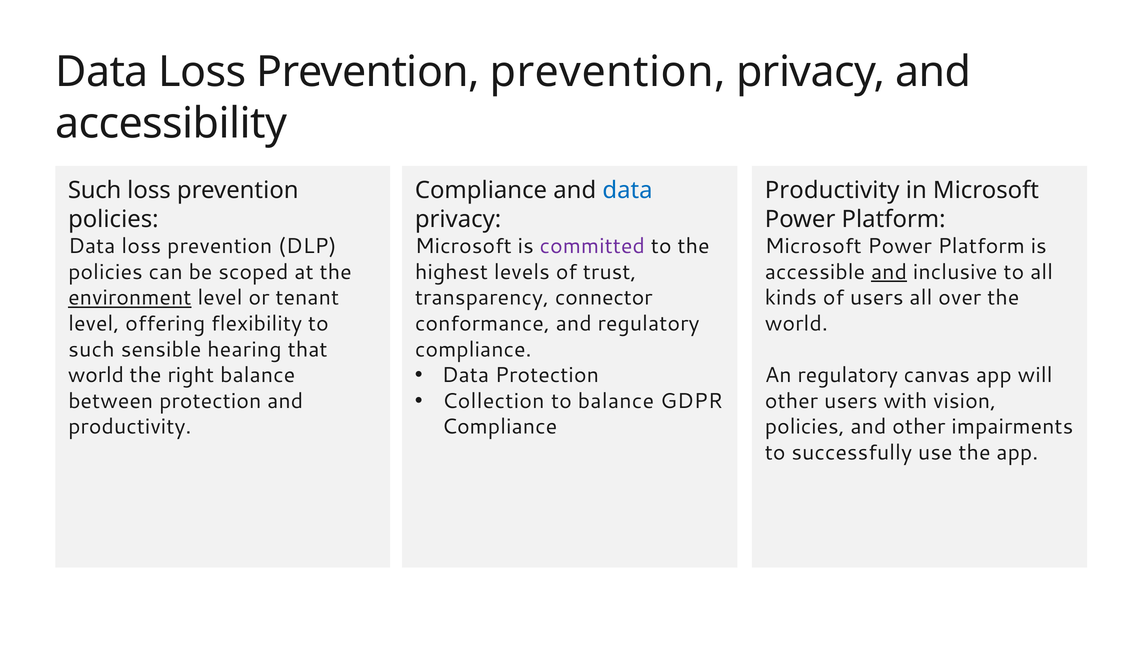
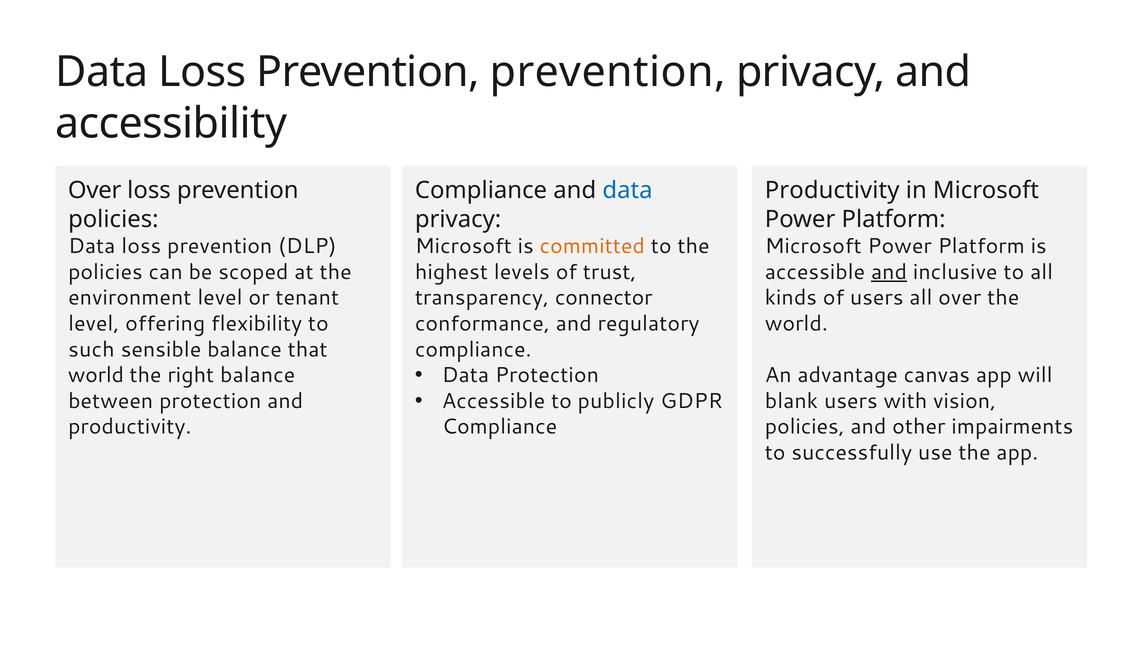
Such at (95, 190): Such -> Over
committed colour: purple -> orange
environment underline: present -> none
sensible hearing: hearing -> balance
An regulatory: regulatory -> advantage
Collection at (493, 401): Collection -> Accessible
to balance: balance -> publicly
other at (791, 401): other -> blank
